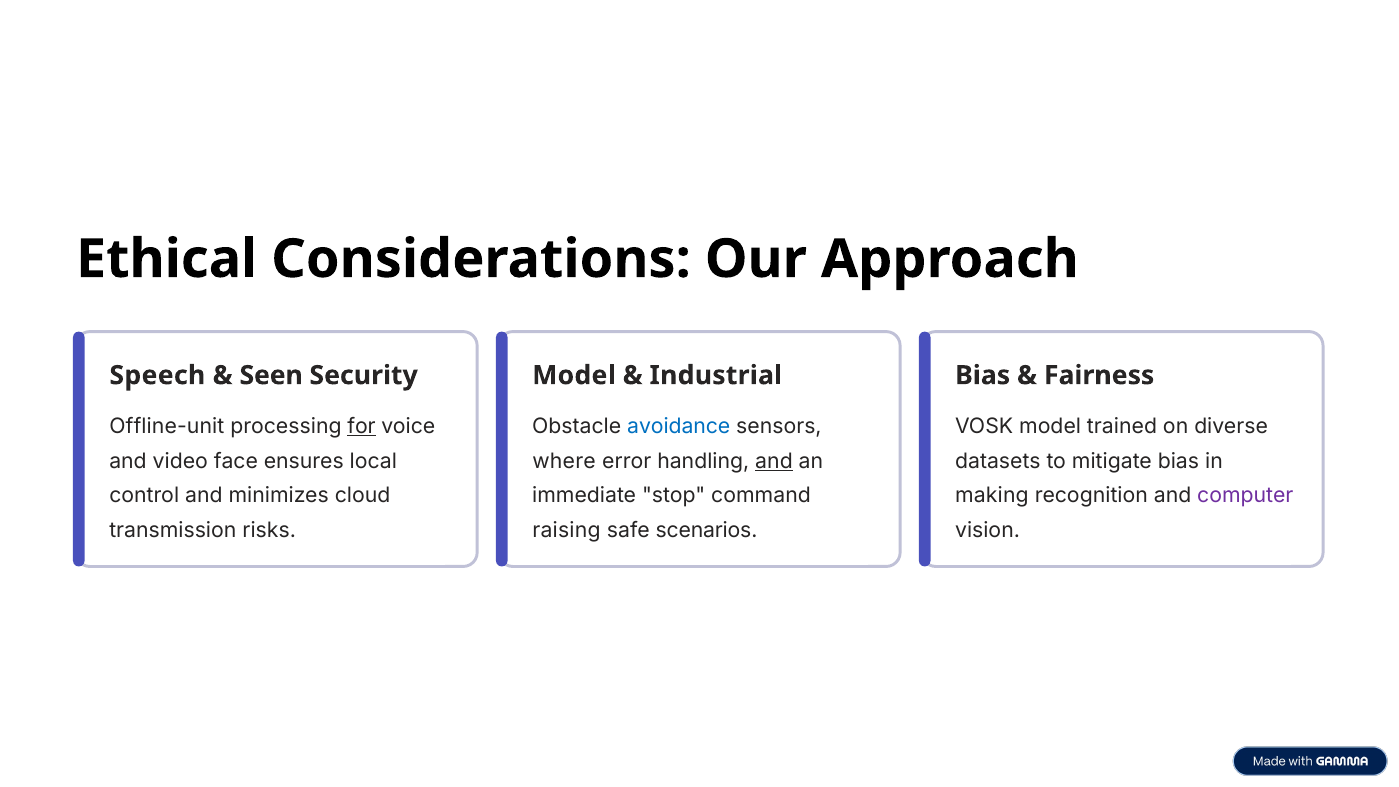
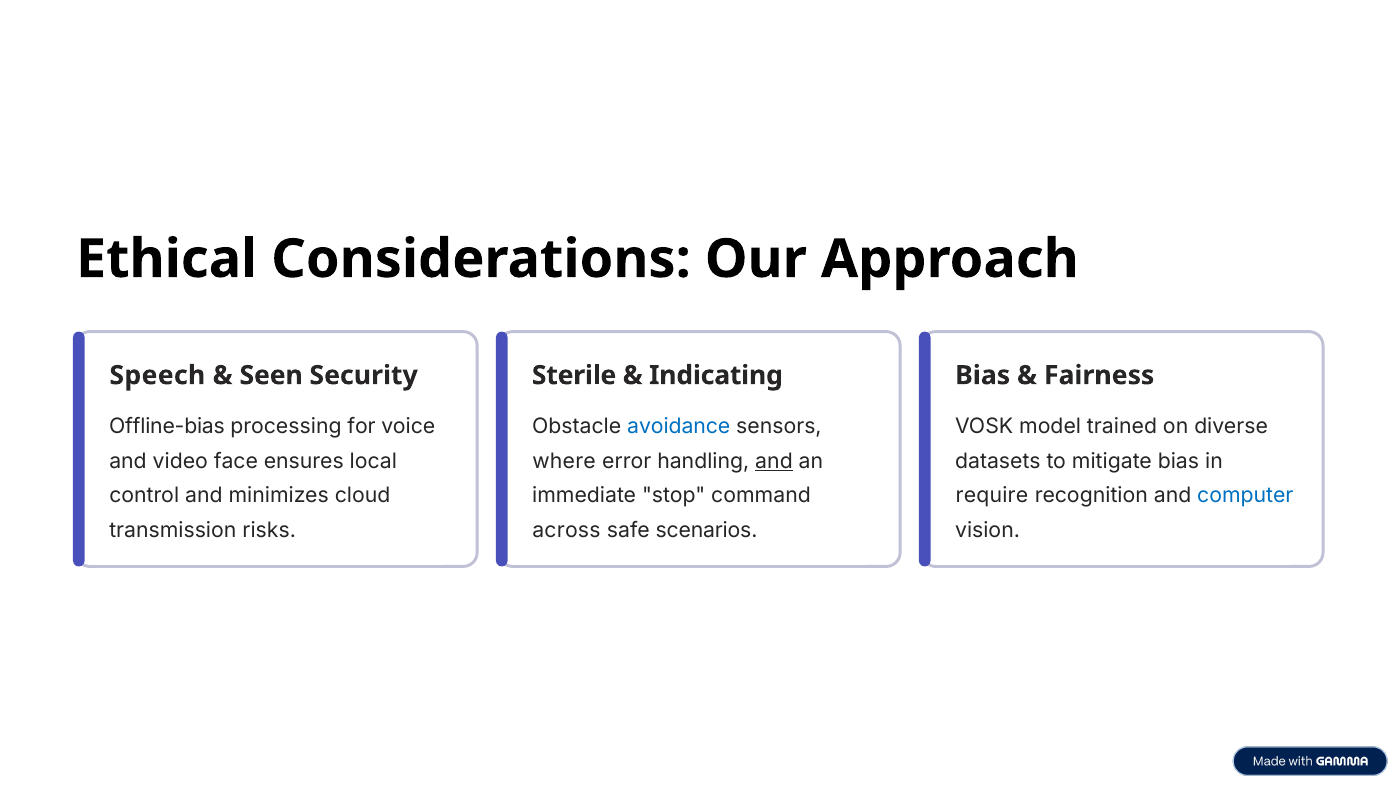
Model at (574, 375): Model -> Sterile
Industrial: Industrial -> Indicating
Offline-unit: Offline-unit -> Offline-bias
for underline: present -> none
making: making -> require
computer colour: purple -> blue
raising: raising -> across
